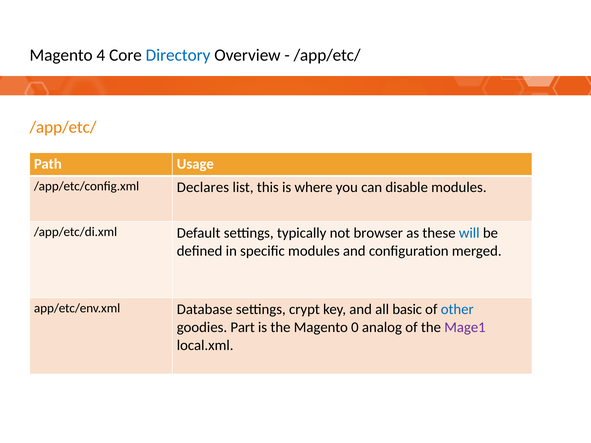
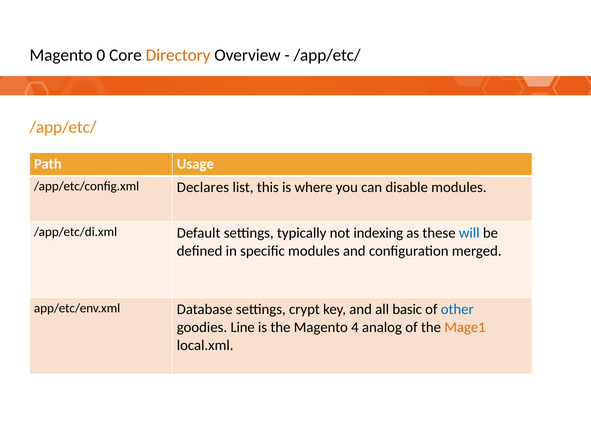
4: 4 -> 0
Directory colour: blue -> orange
browser: browser -> indexing
Part: Part -> Line
0: 0 -> 4
Mage1 colour: purple -> orange
